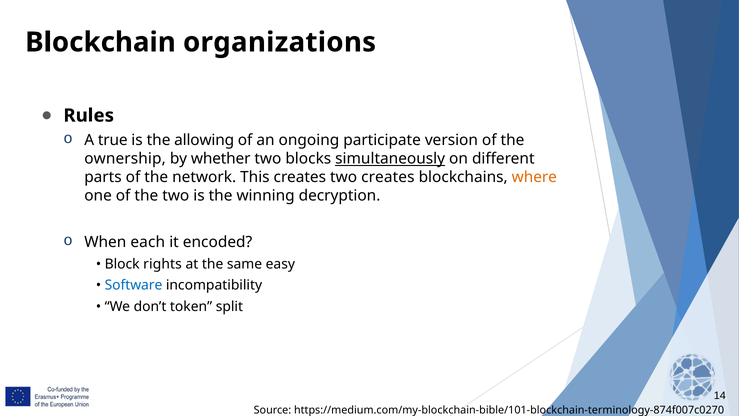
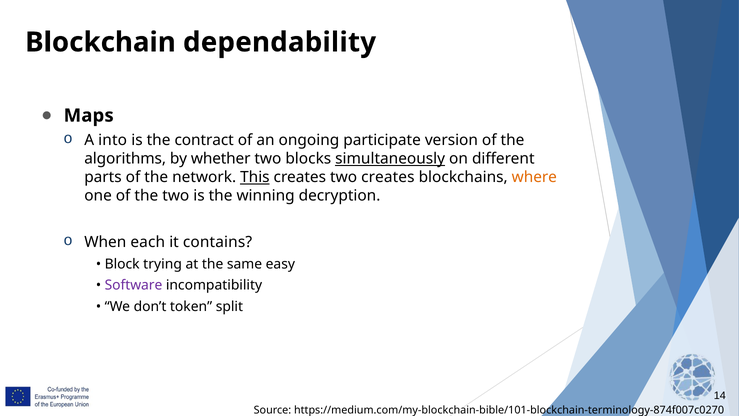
organizations: organizations -> dependability
Rules: Rules -> Maps
true: true -> into
allowing: allowing -> contract
ownership: ownership -> algorithms
This underline: none -> present
encoded: encoded -> contains
rights: rights -> trying
Software colour: blue -> purple
